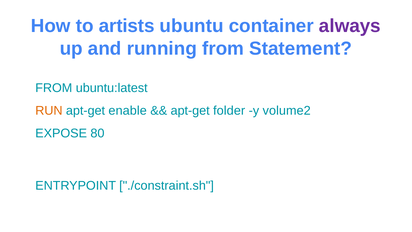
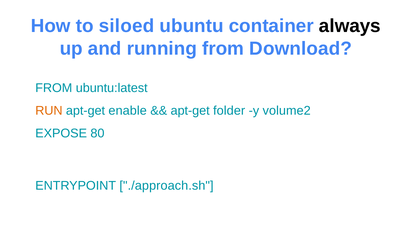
artists: artists -> siloed
always colour: purple -> black
Statement: Statement -> Download
./constraint.sh: ./constraint.sh -> ./approach.sh
